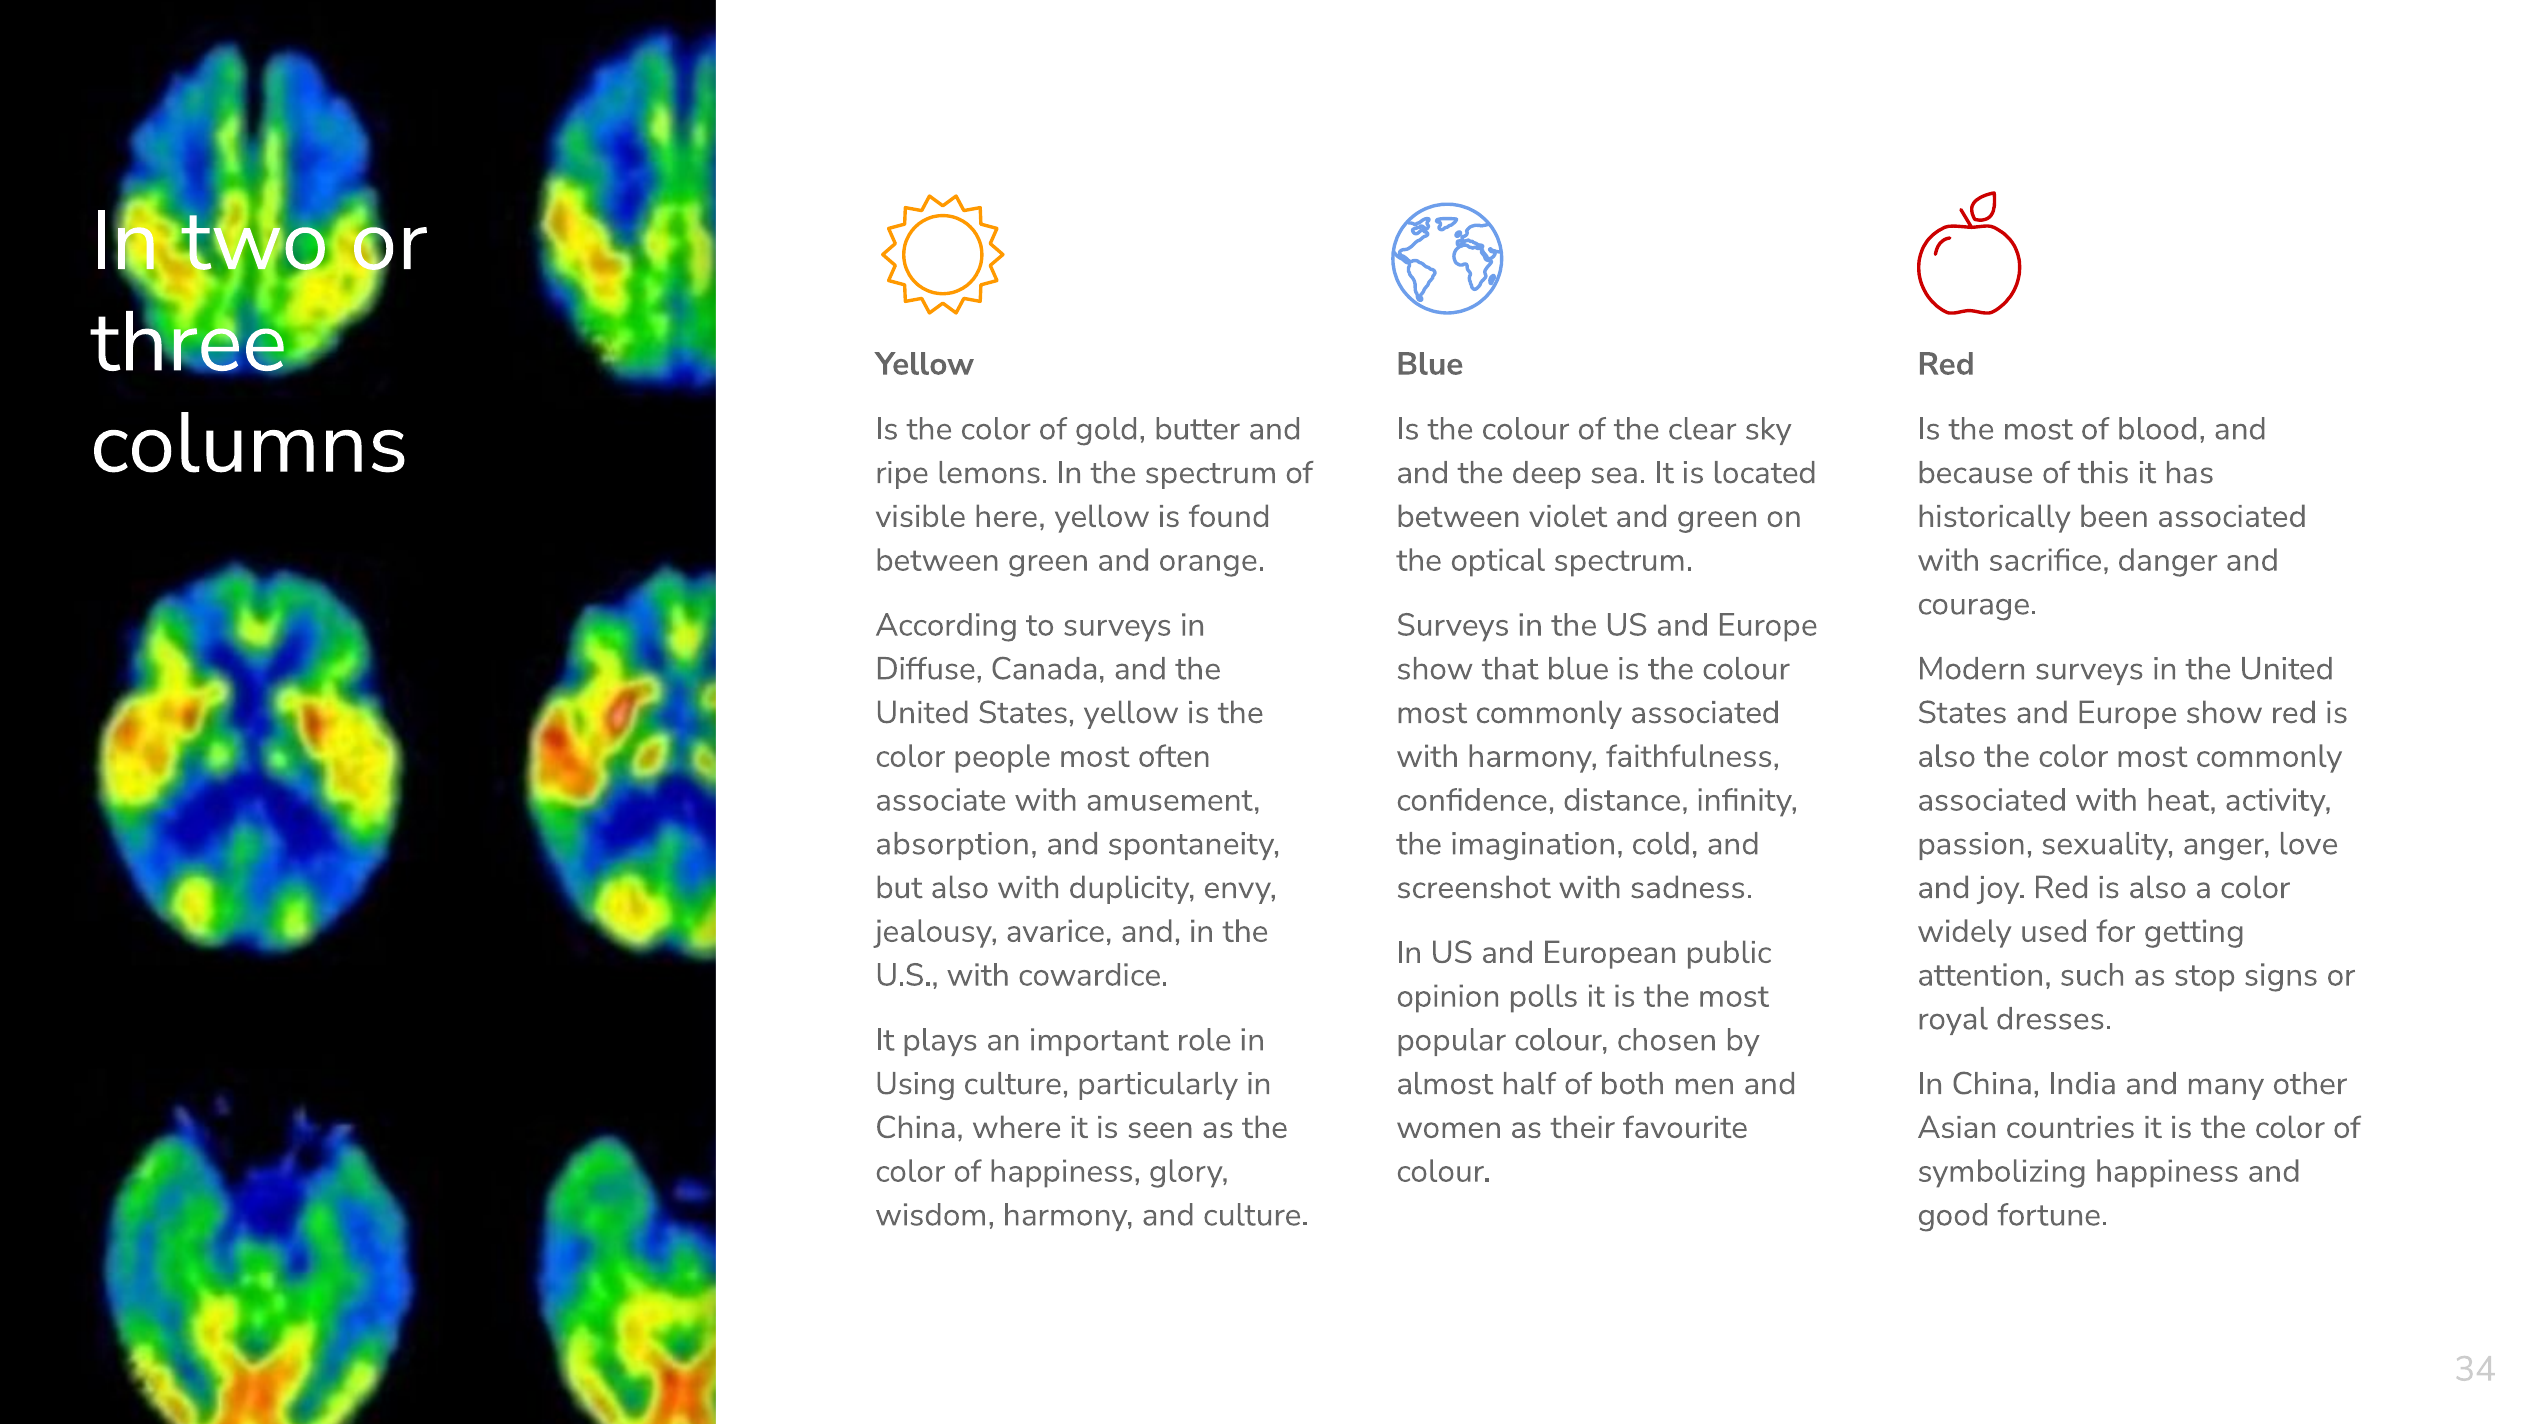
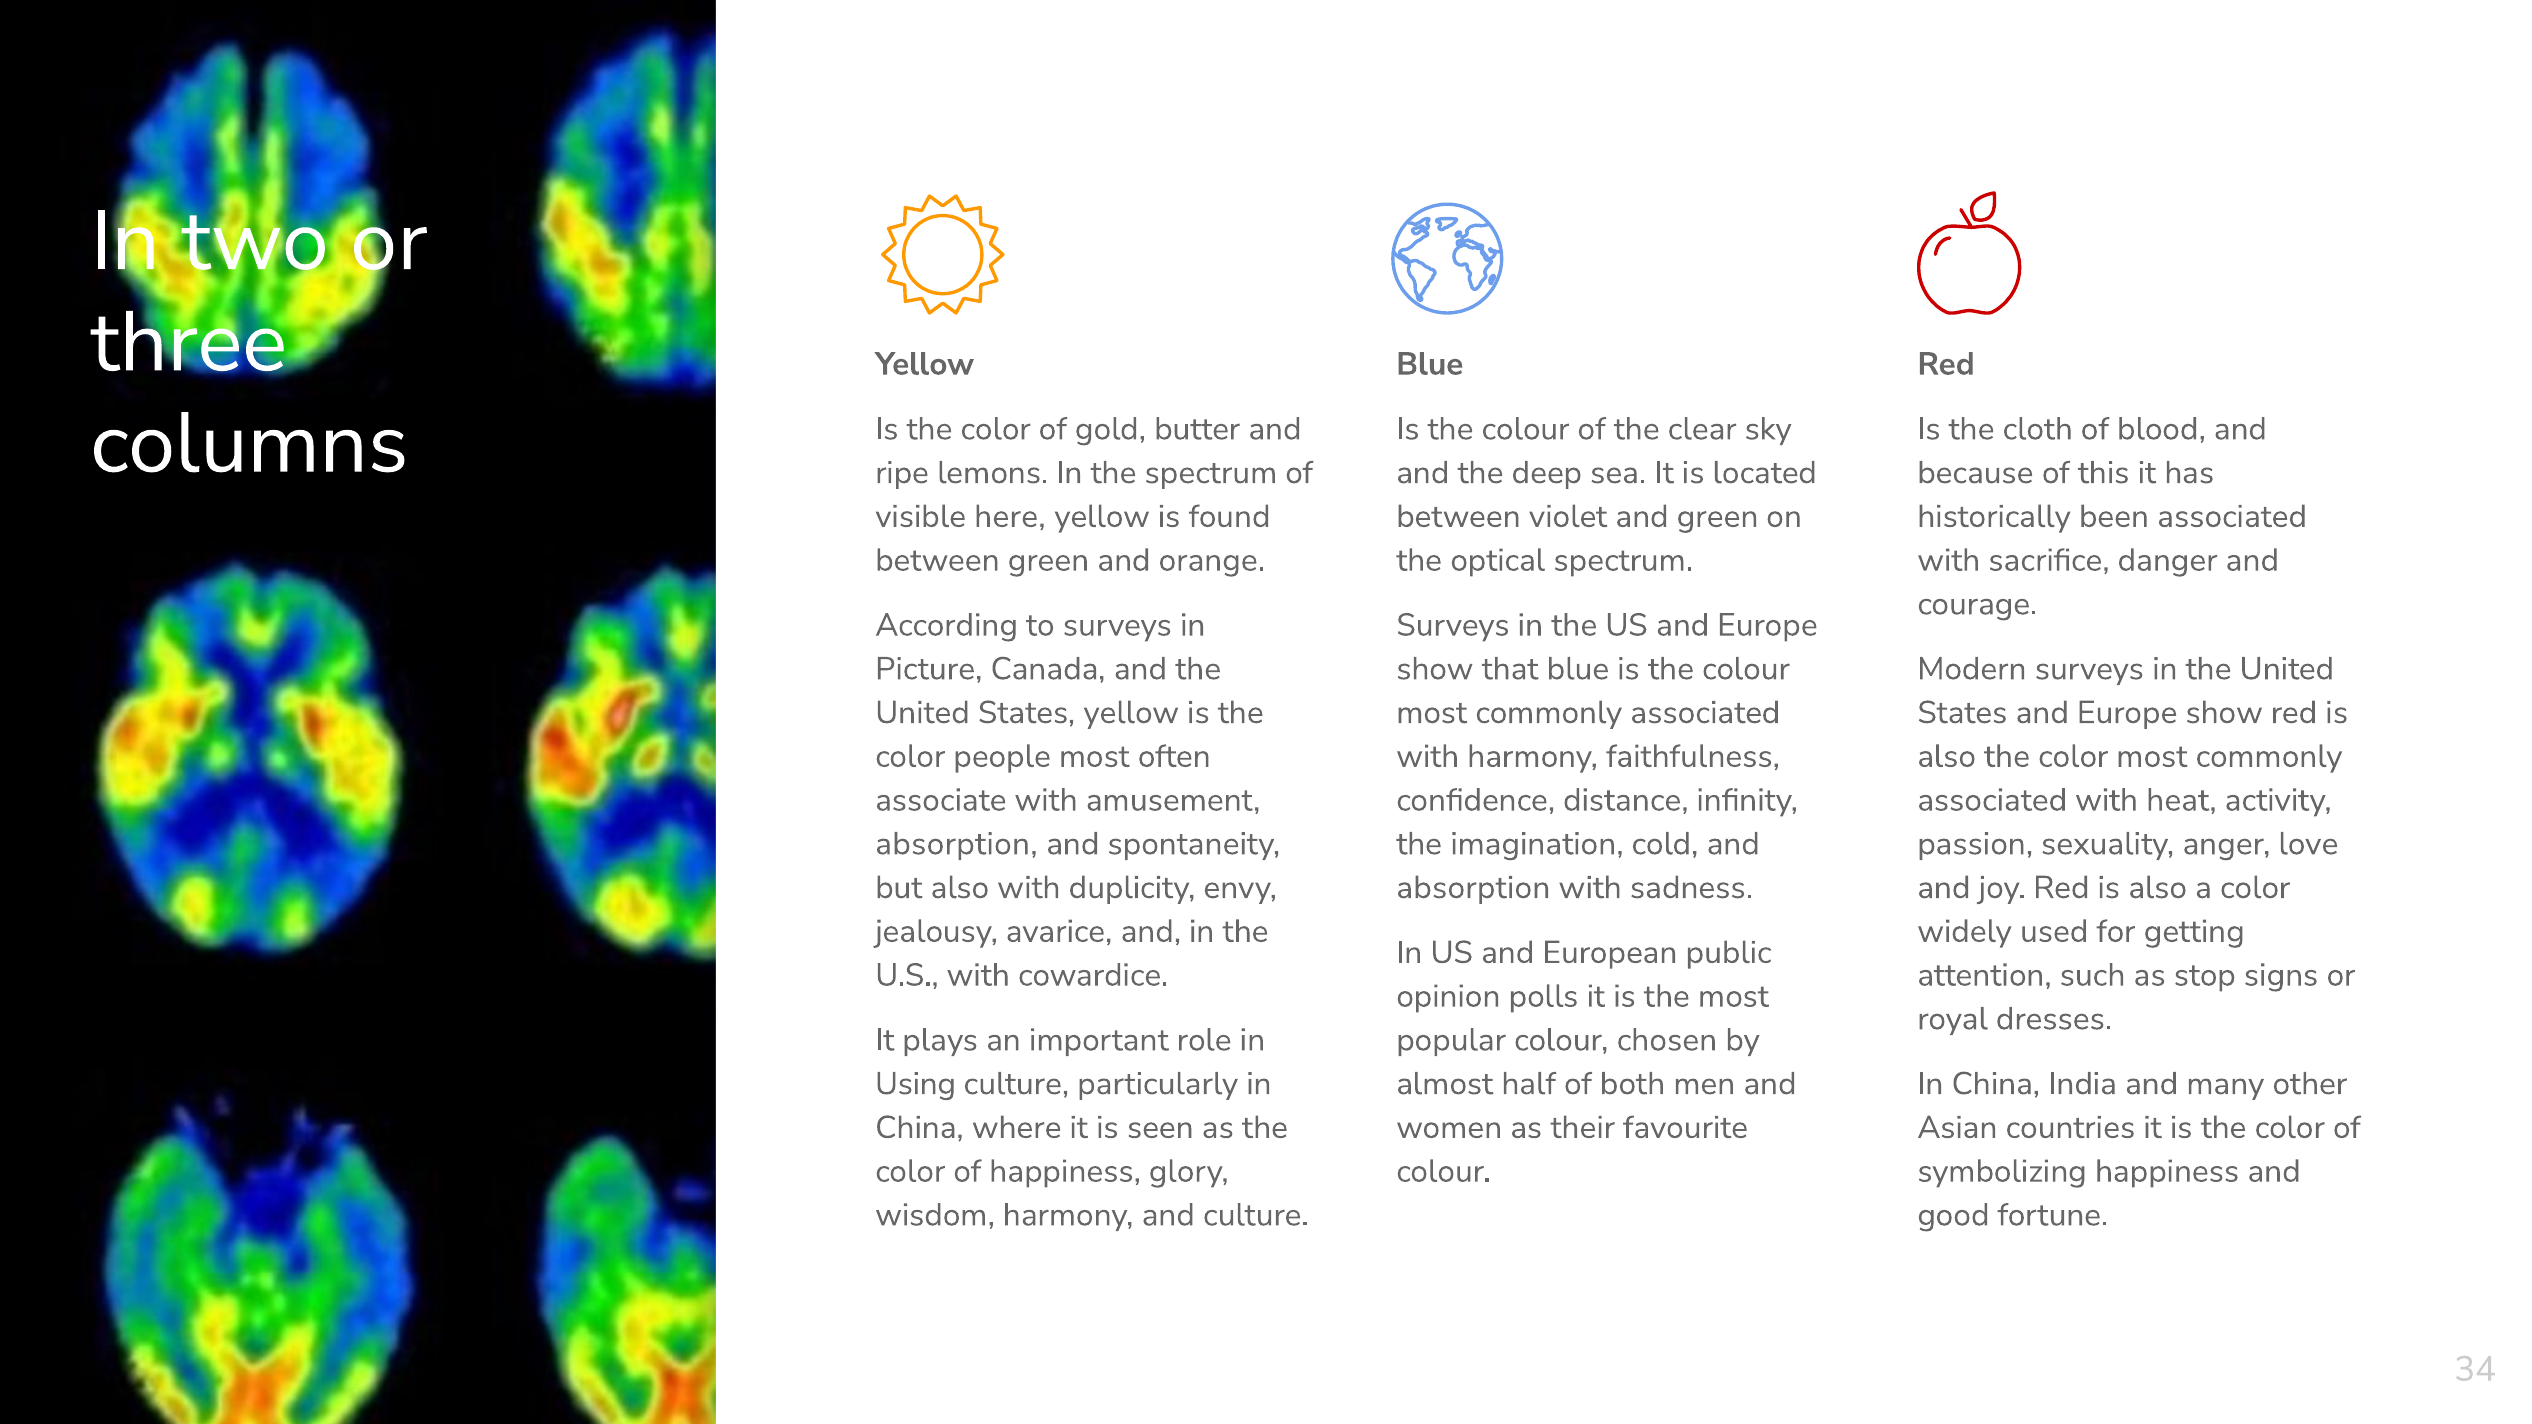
most at (2038, 429): most -> cloth
Diffuse: Diffuse -> Picture
screenshot at (1473, 888): screenshot -> absorption
